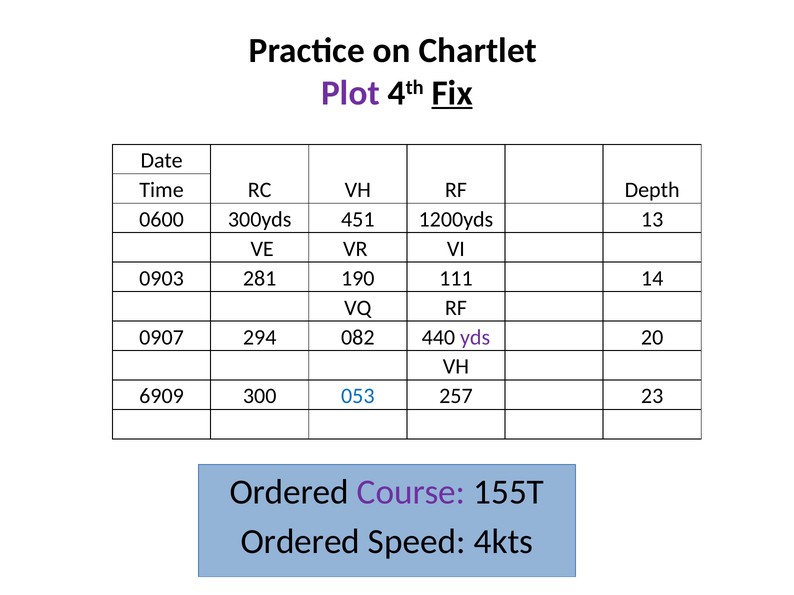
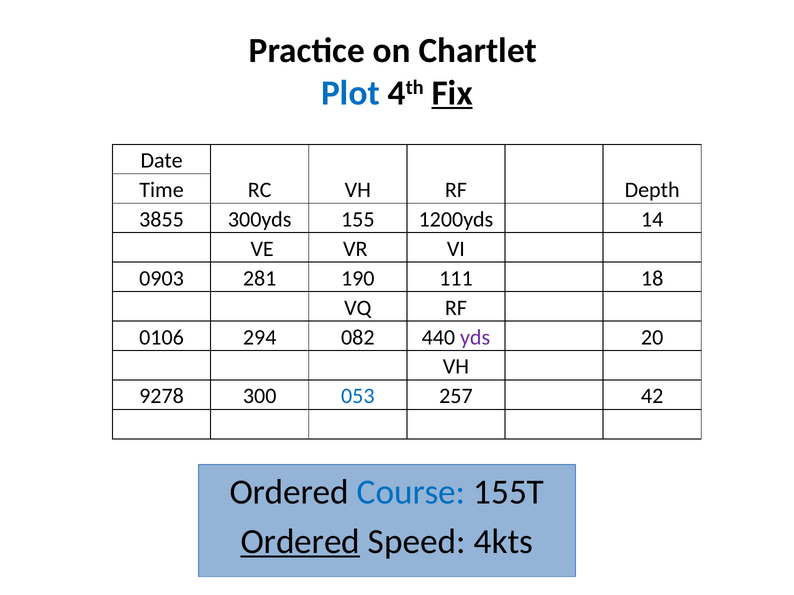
Plot colour: purple -> blue
0600: 0600 -> 3855
451: 451 -> 155
13: 13 -> 14
14: 14 -> 18
0907: 0907 -> 0106
6909: 6909 -> 9278
23: 23 -> 42
Course colour: purple -> blue
Ordered at (300, 542) underline: none -> present
